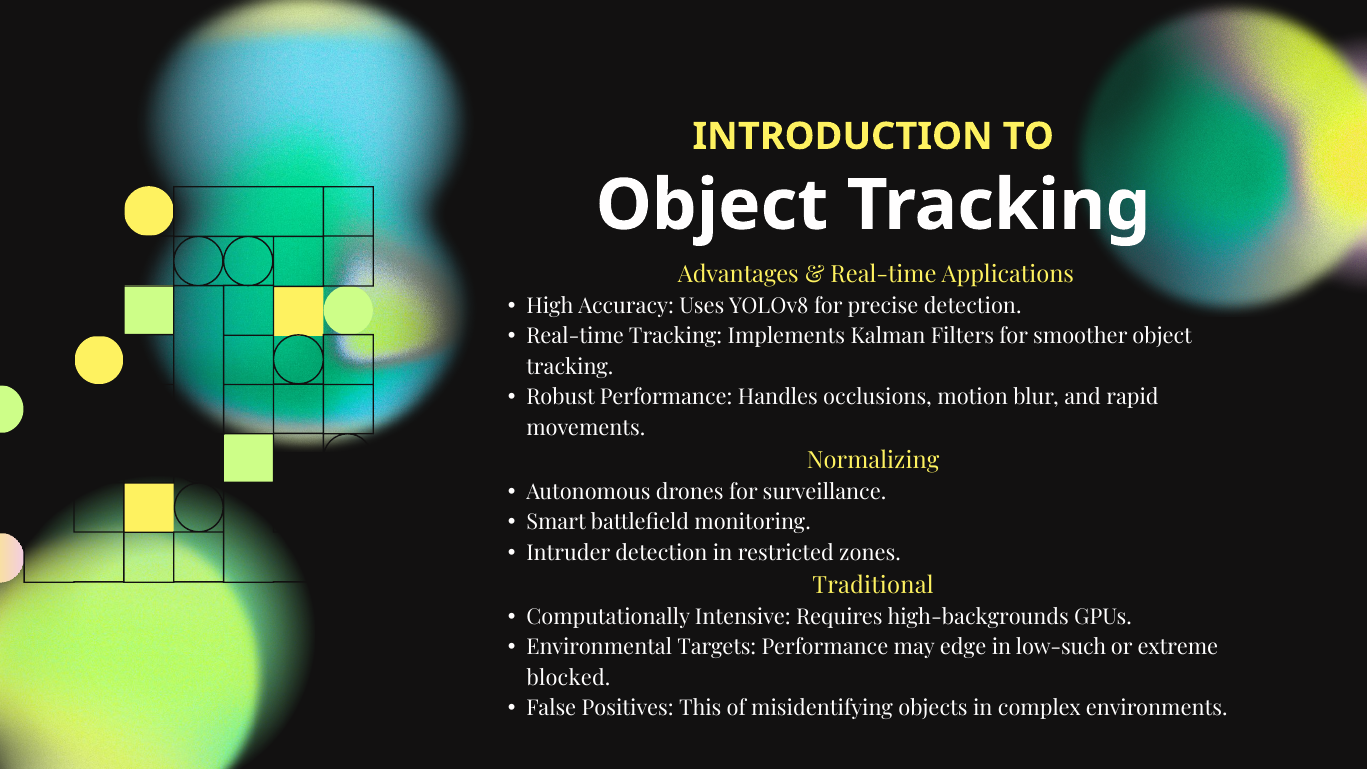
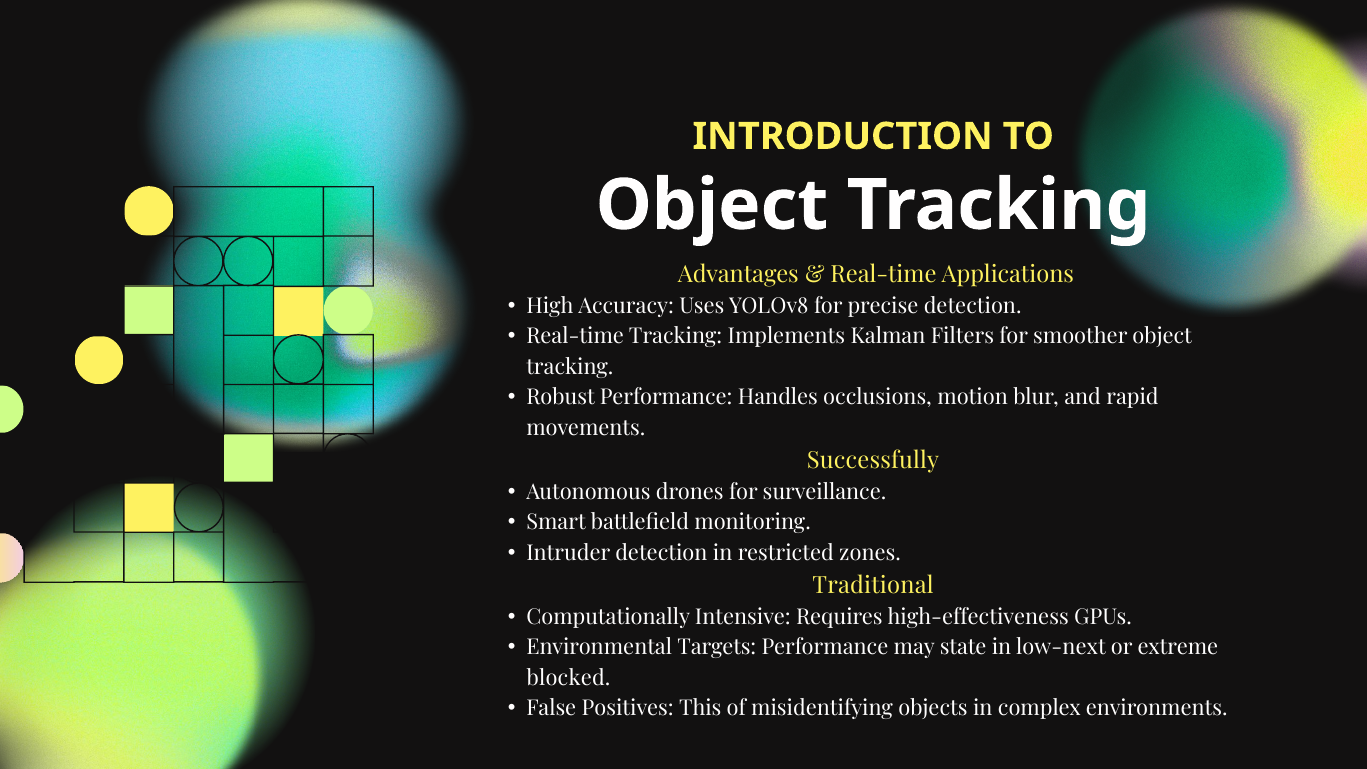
Normalizing: Normalizing -> Successfully
high-backgrounds: high-backgrounds -> high-effectiveness
edge: edge -> state
low-such: low-such -> low-next
